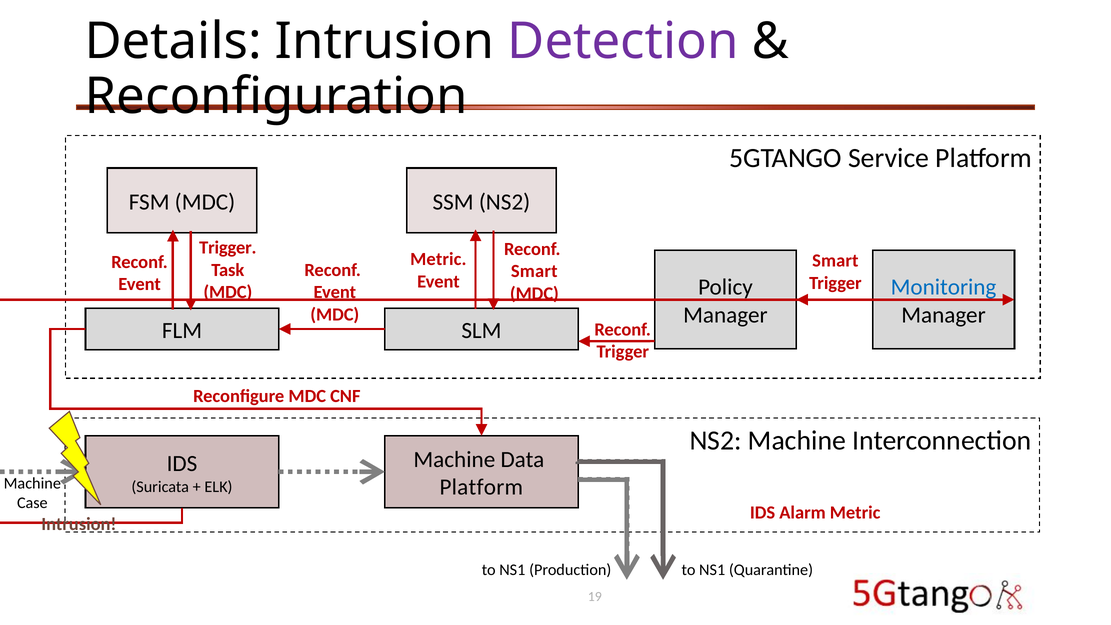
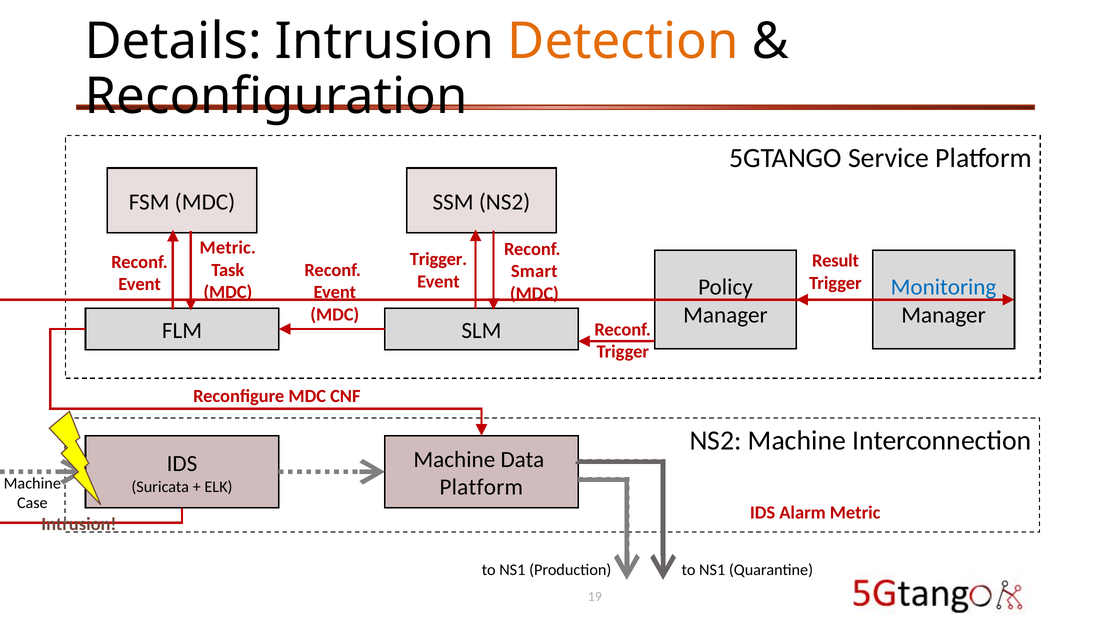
Detection colour: purple -> orange
Trigger at (228, 248): Trigger -> Metric
Metric at (438, 259): Metric -> Trigger
Smart at (835, 261): Smart -> Result
